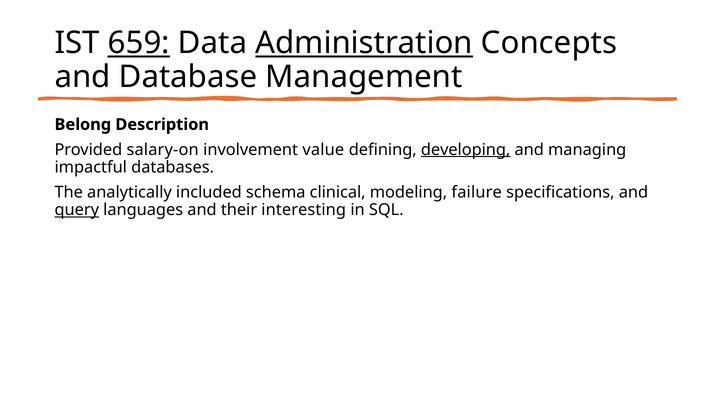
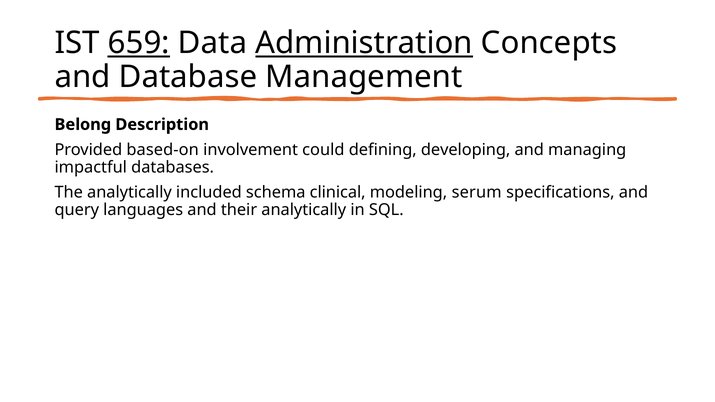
salary-on: salary-on -> based-on
value: value -> could
developing underline: present -> none
failure: failure -> serum
query underline: present -> none
their interesting: interesting -> analytically
